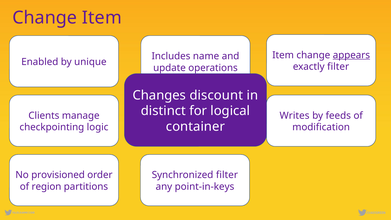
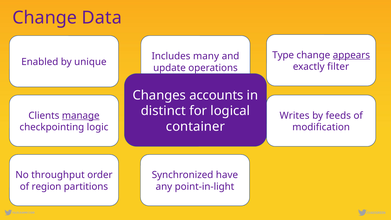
Change Item: Item -> Data
Item at (283, 55): Item -> Type
name: name -> many
discount: discount -> accounts
manage underline: none -> present
provisioned: provisioned -> throughput
Synchronized filter: filter -> have
point-in-keys: point-in-keys -> point-in-light
